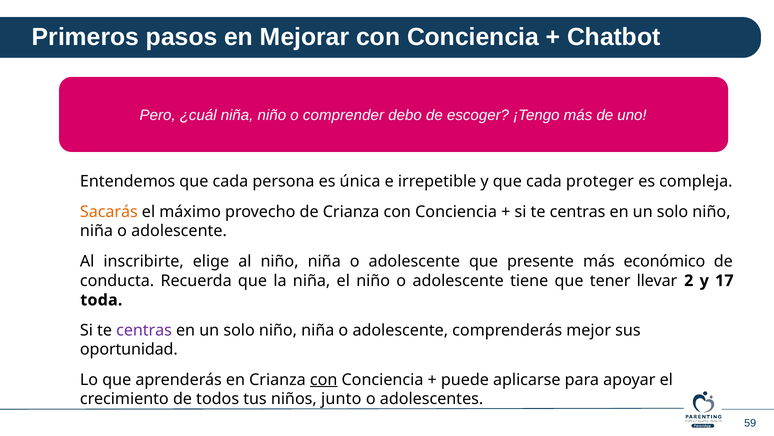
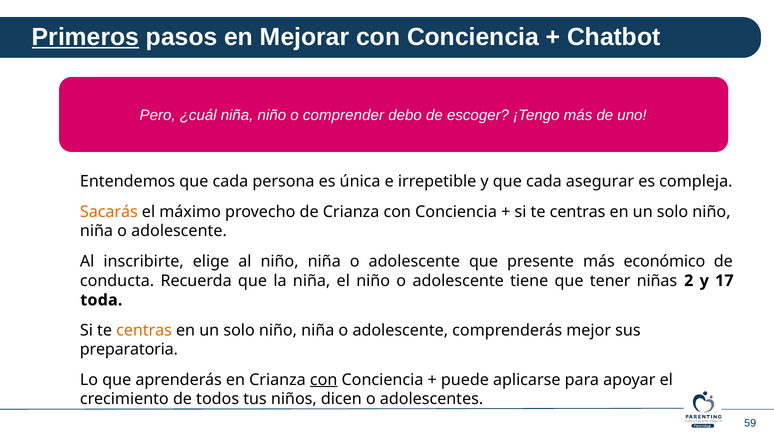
Primeros underline: none -> present
proteger: proteger -> asegurar
llevar: llevar -> niñas
centras at (144, 330) colour: purple -> orange
oportunidad: oportunidad -> preparatoria
junto: junto -> dicen
